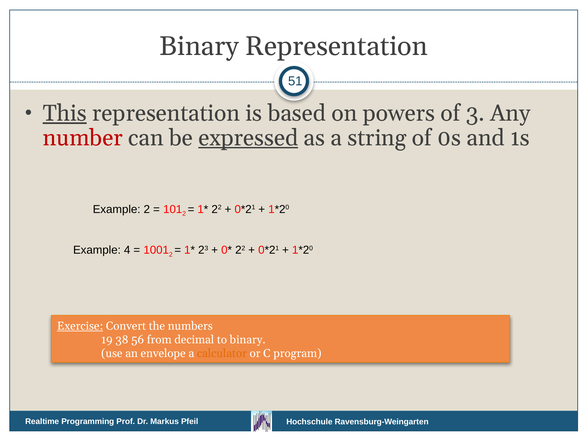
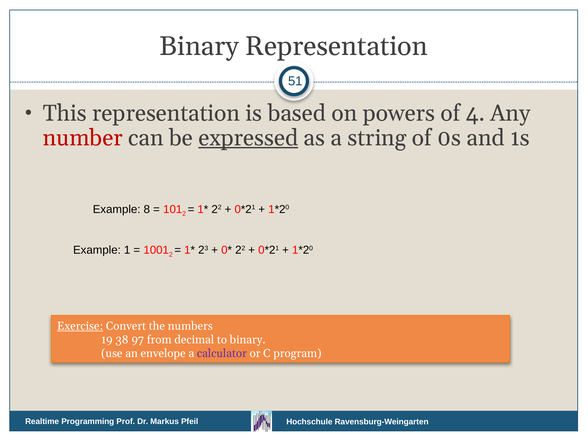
This underline: present -> none
3: 3 -> 4
Example 2: 2 -> 8
4: 4 -> 1
56: 56 -> 97
calculator colour: orange -> purple
